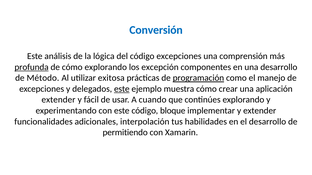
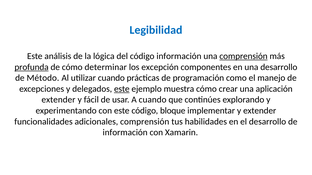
Conversión: Conversión -> Legibilidad
código excepciones: excepciones -> información
comprensión at (243, 56) underline: none -> present
cómo explorando: explorando -> determinar
utilizar exitosa: exitosa -> cuando
programación underline: present -> none
adicionales interpolación: interpolación -> comprensión
permitiendo at (125, 133): permitiendo -> información
